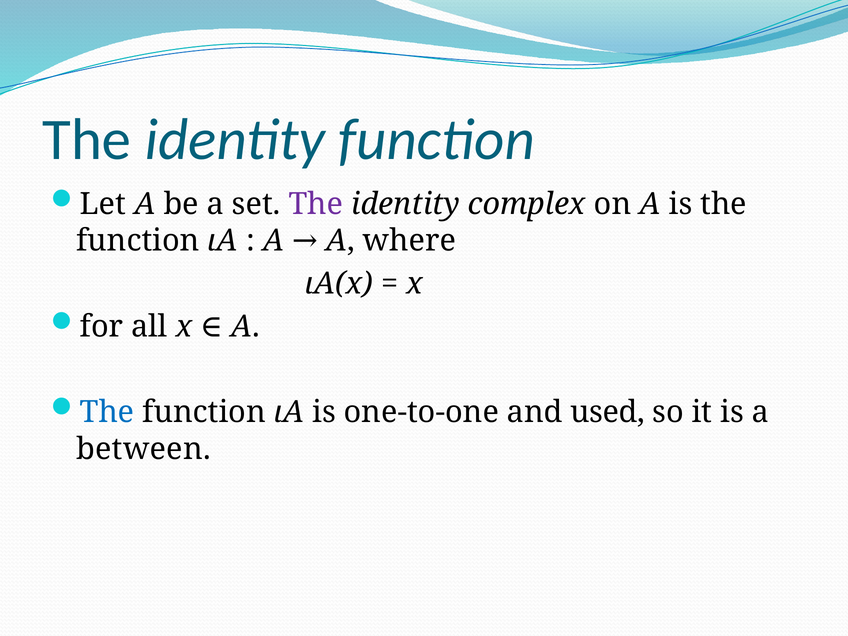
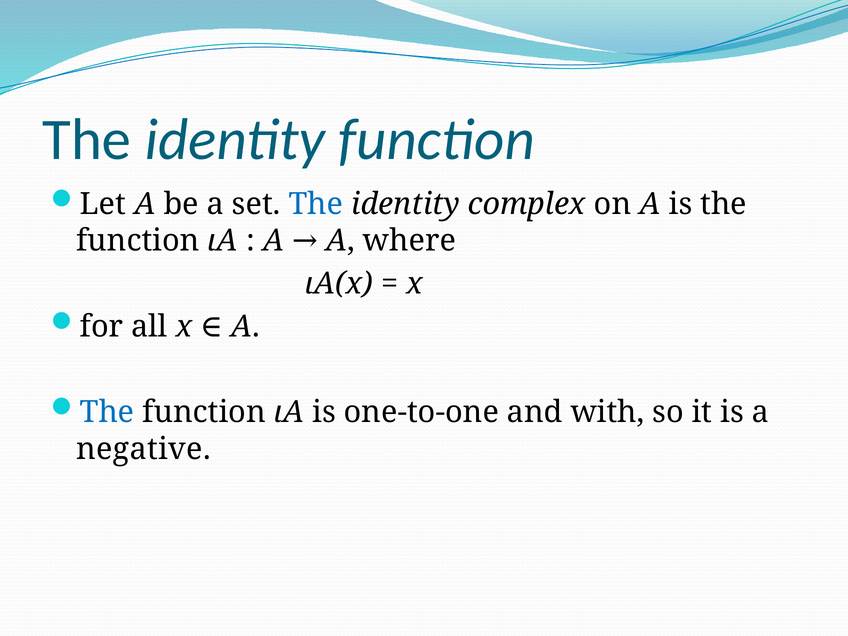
The at (316, 204) colour: purple -> blue
used: used -> with
between: between -> negative
